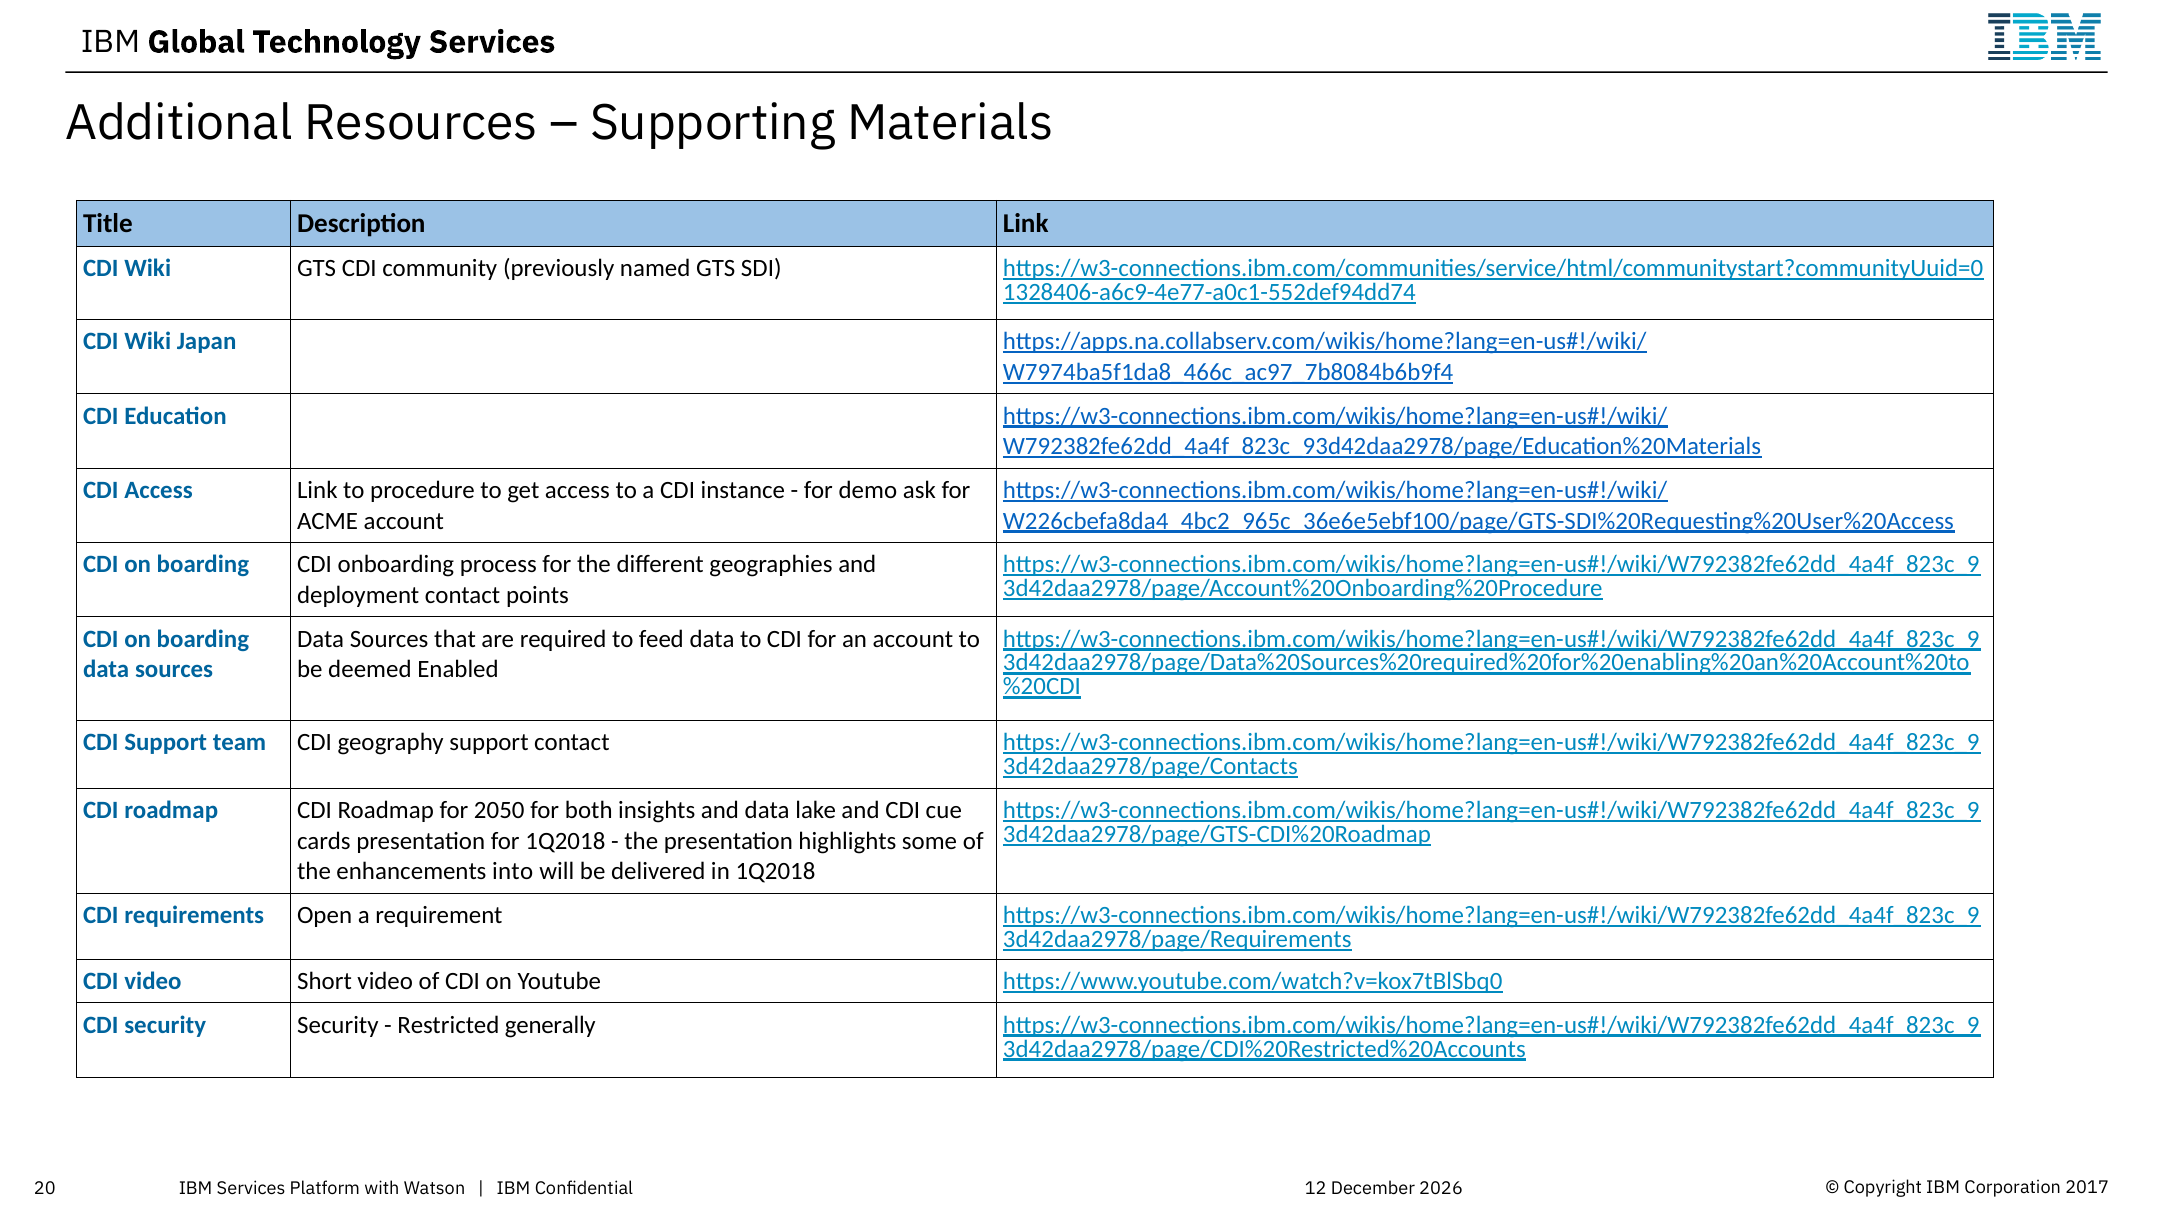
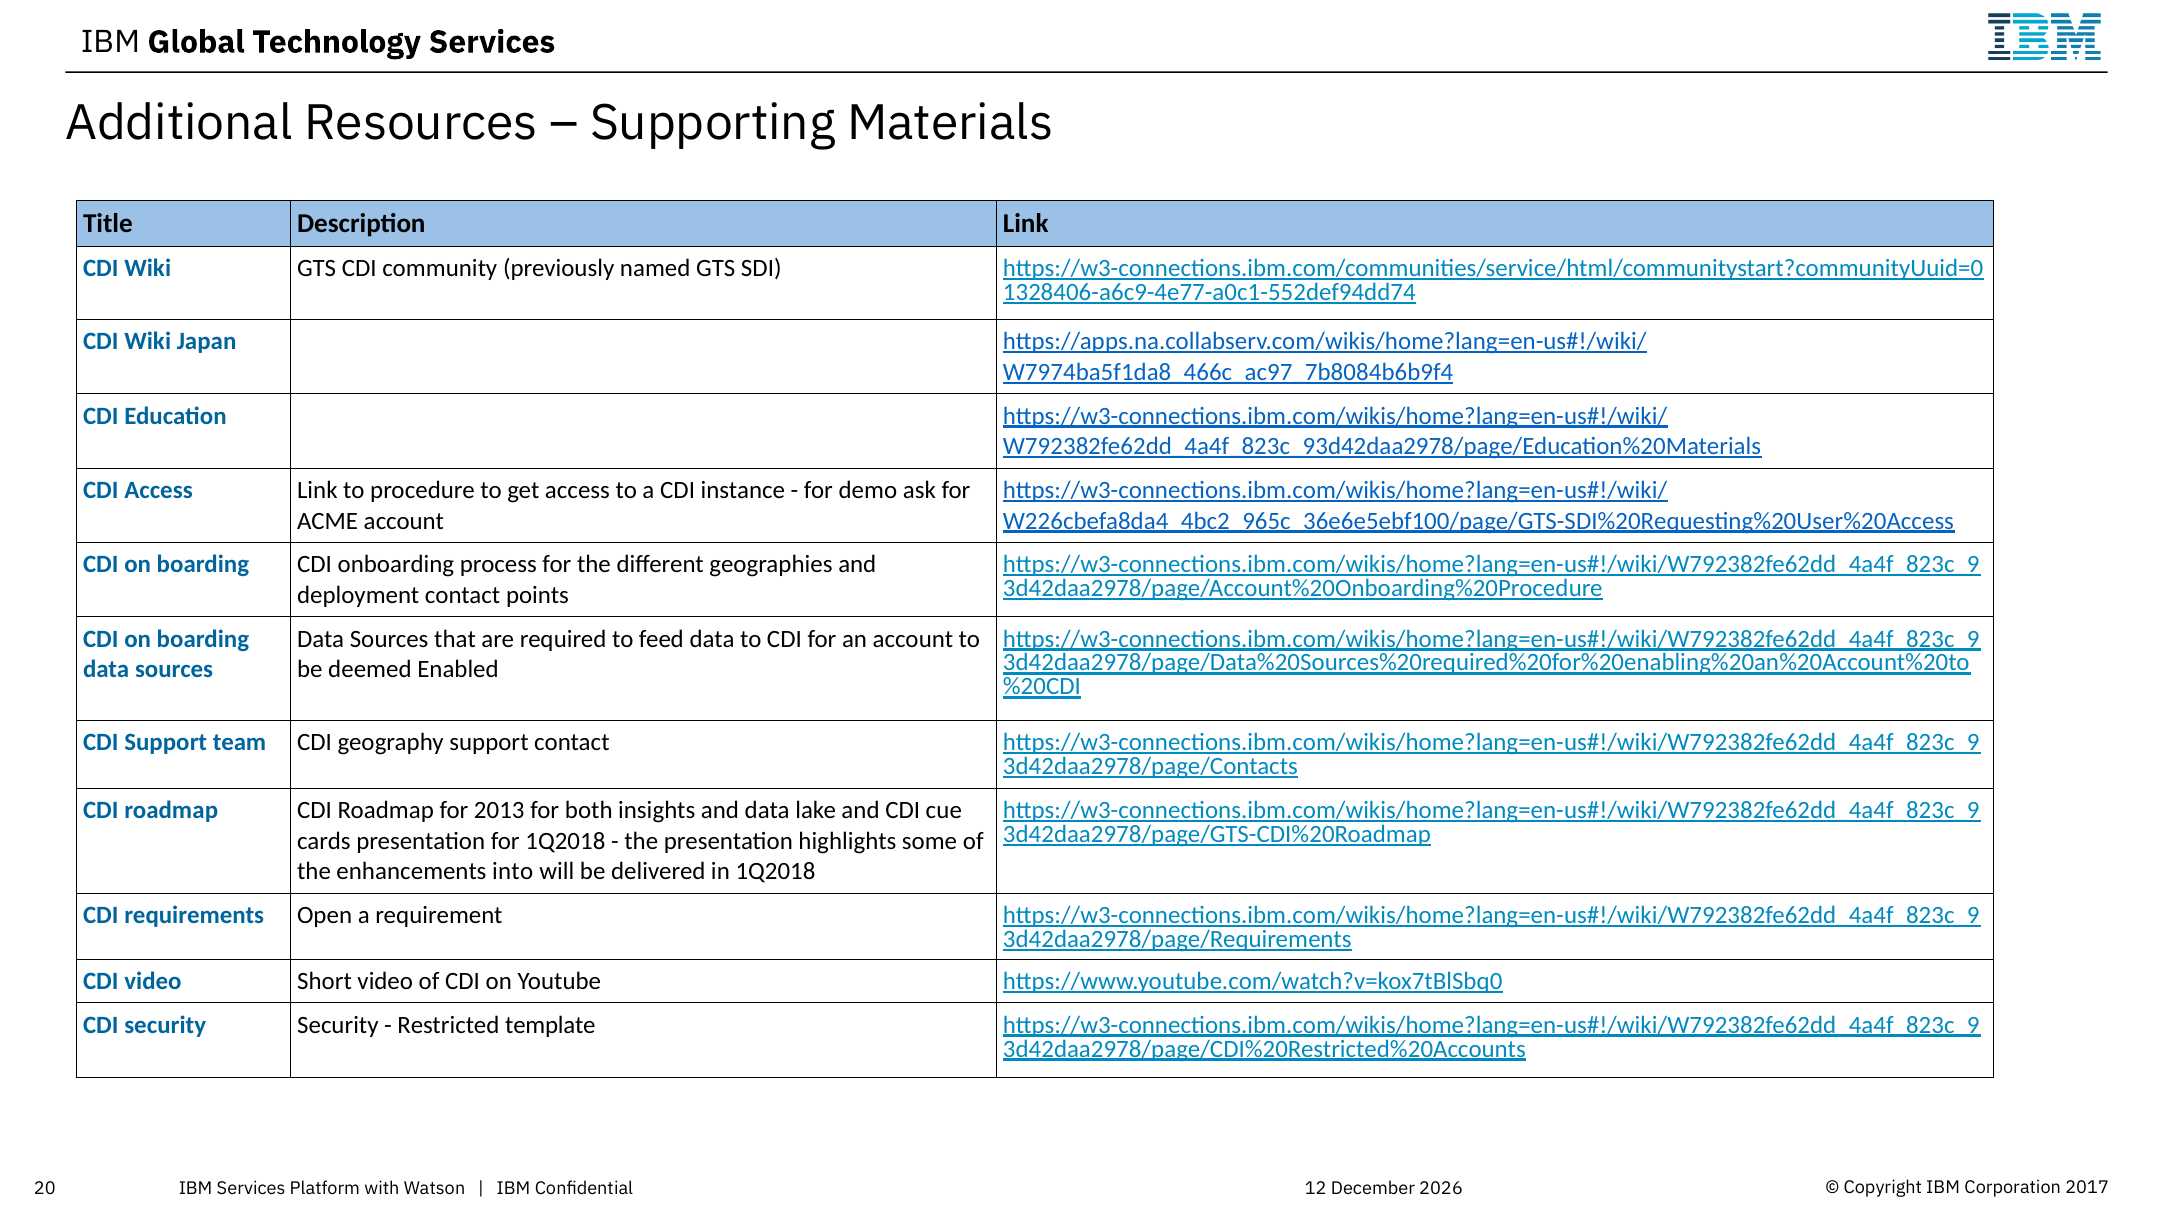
2050: 2050 -> 2013
generally: generally -> template
